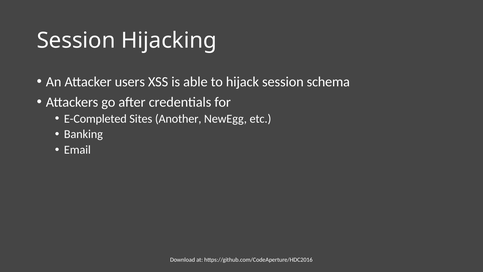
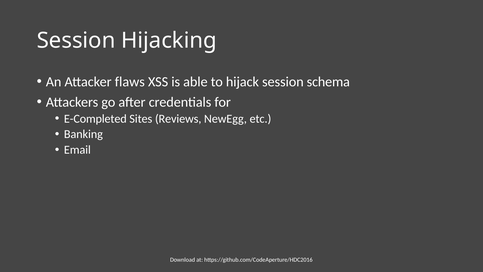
users: users -> flaws
Another: Another -> Reviews
